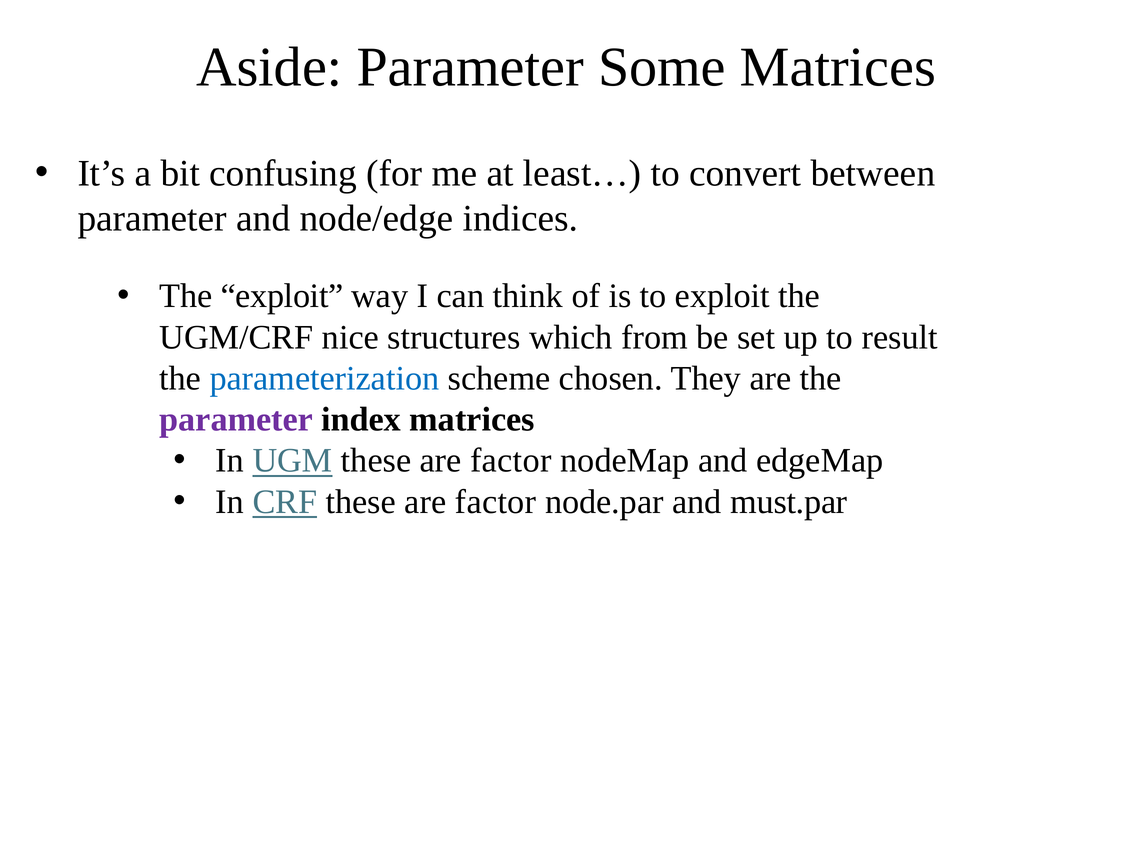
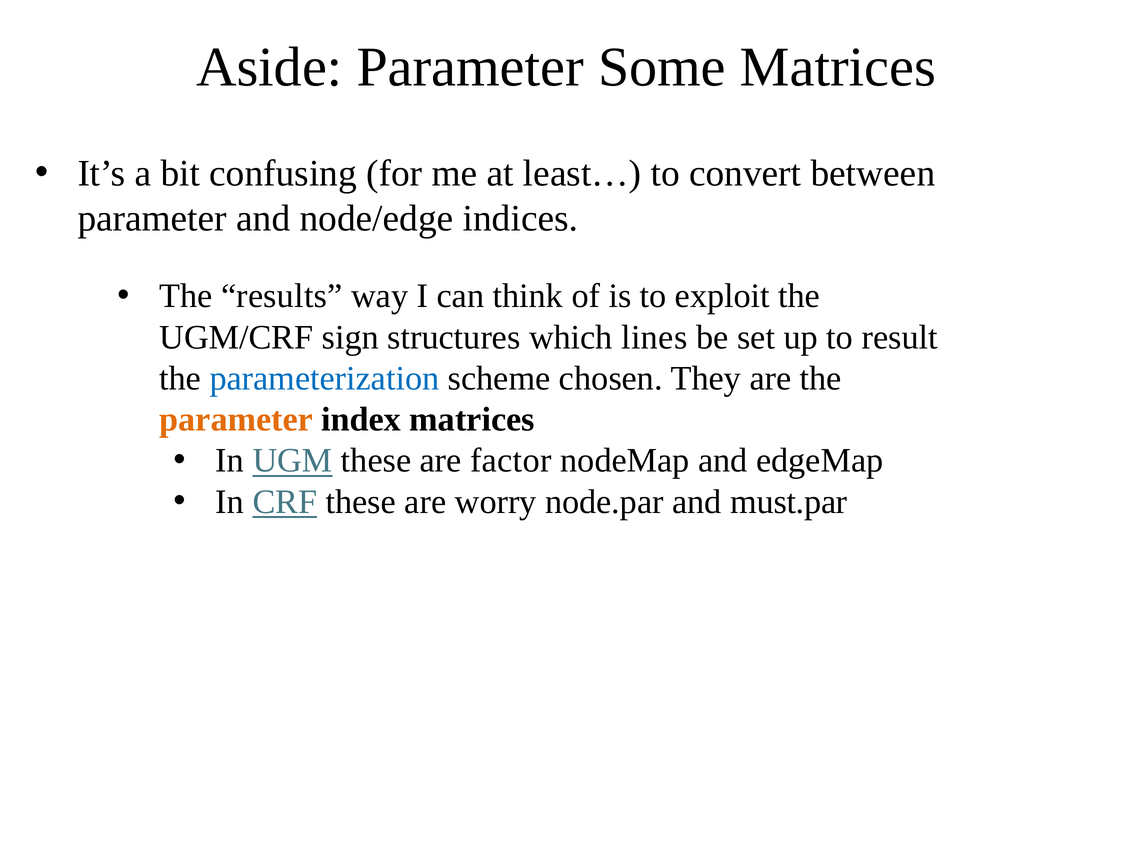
The exploit: exploit -> results
nice: nice -> sign
from: from -> lines
parameter at (236, 420) colour: purple -> orange
CRF these are factor: factor -> worry
